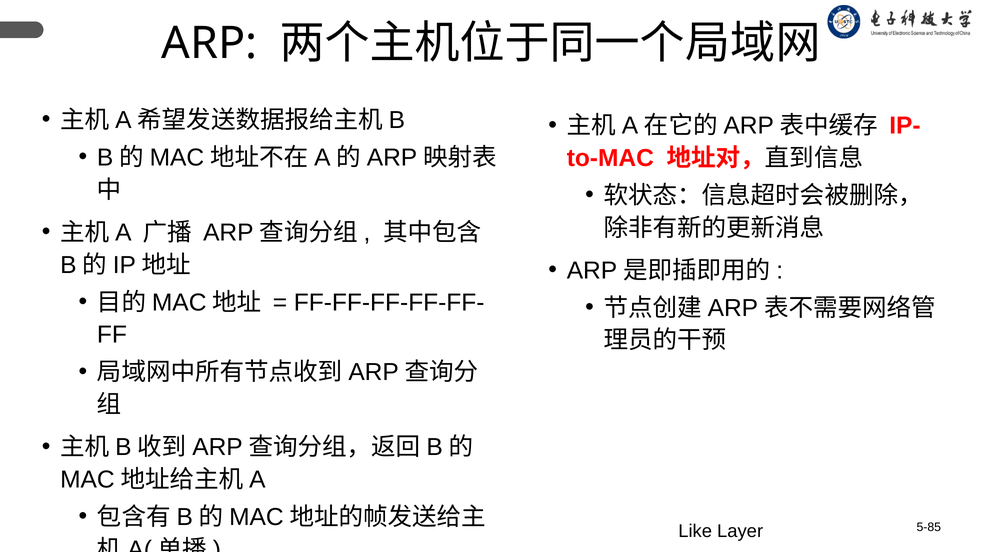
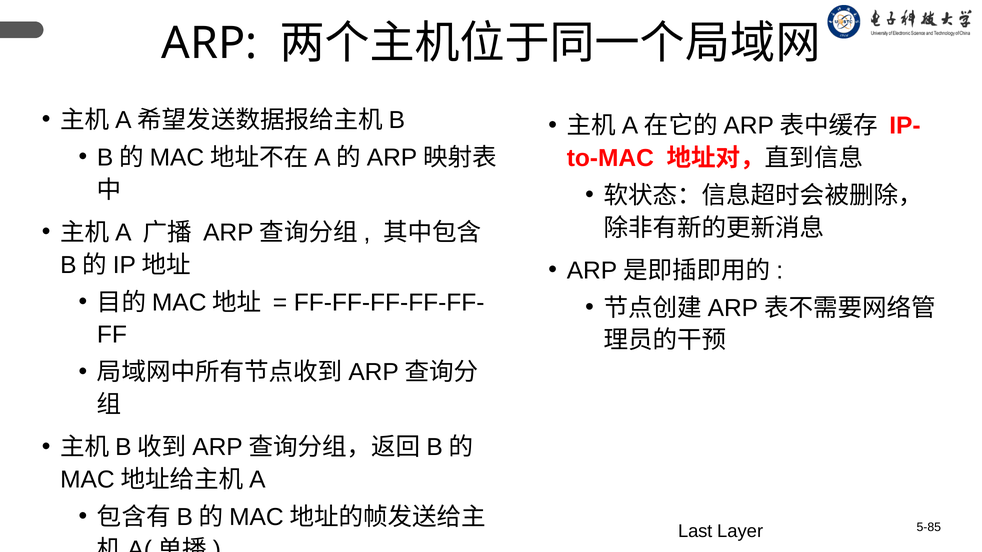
Like: Like -> Last
